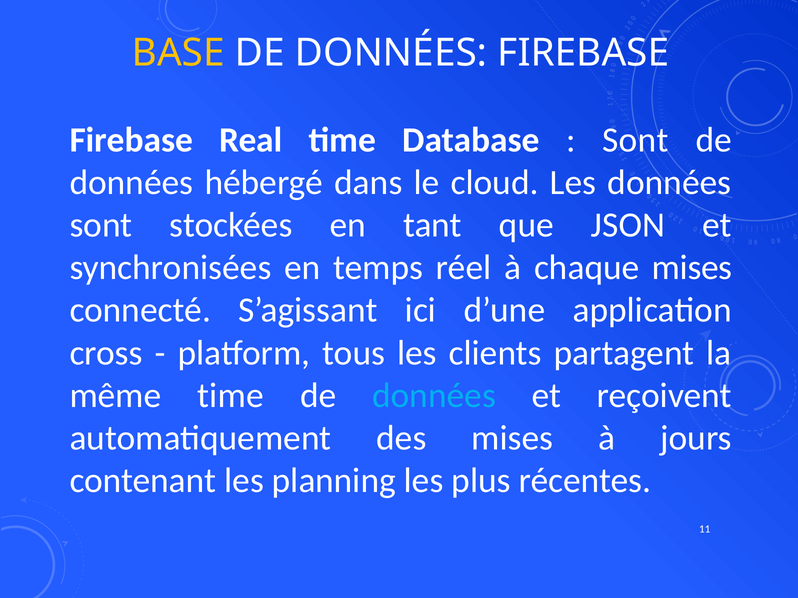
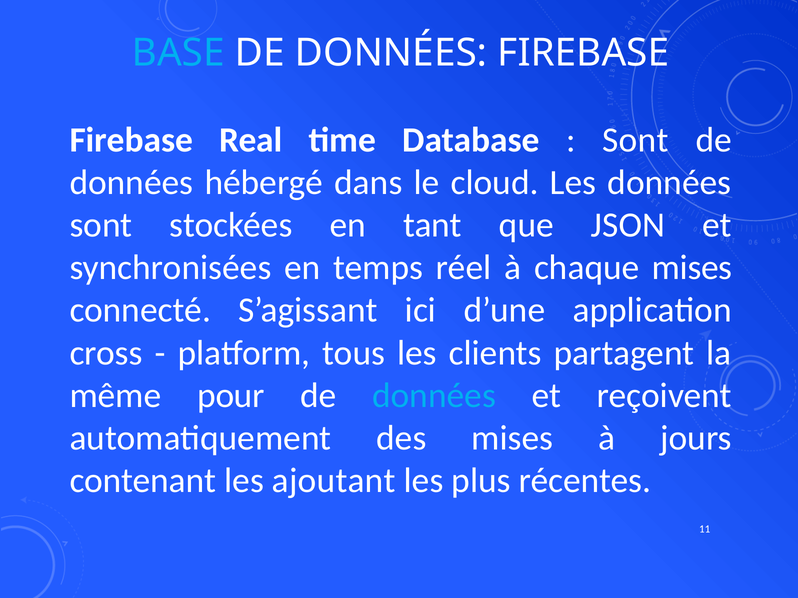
BASE colour: yellow -> light blue
même time: time -> pour
planning: planning -> ajoutant
